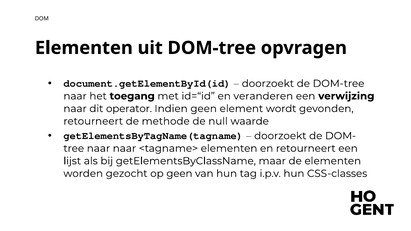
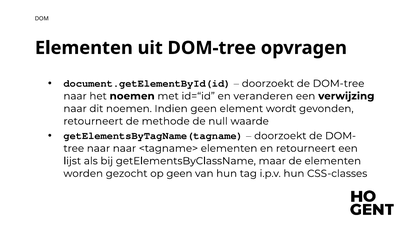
het toegang: toegang -> noemen
dit operator: operator -> noemen
